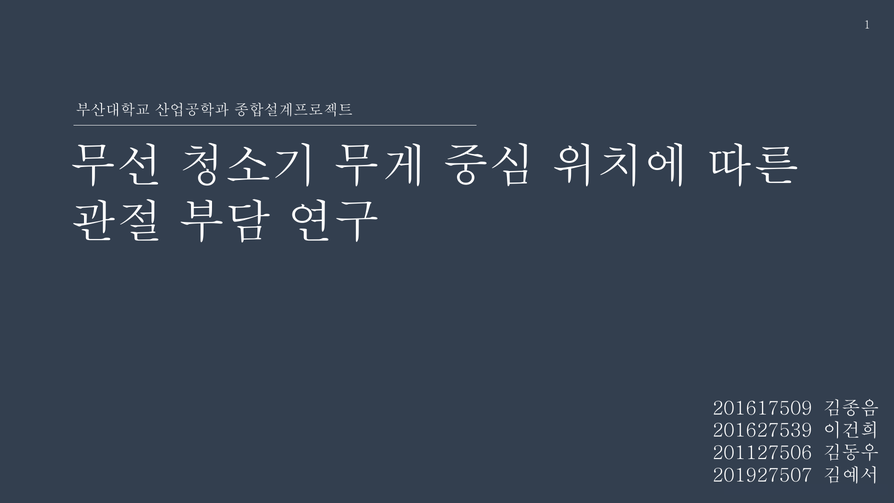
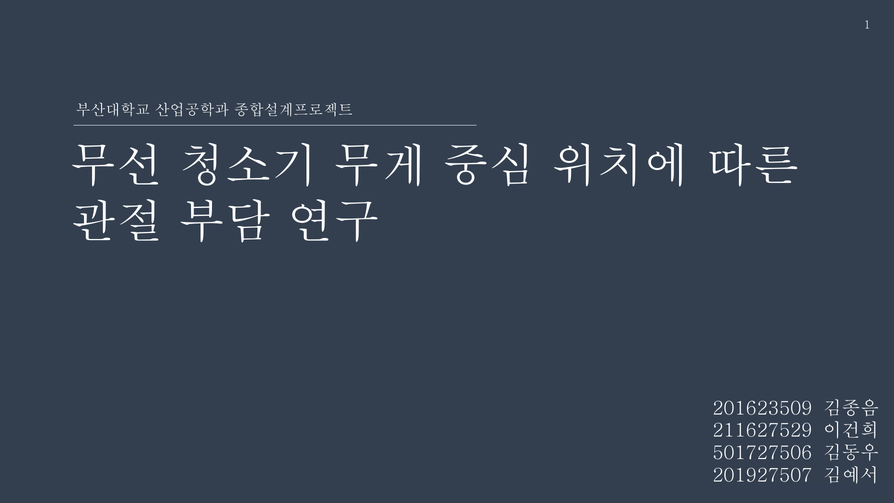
201617509: 201617509 -> 201623509
201627539: 201627539 -> 211627529
201127506: 201127506 -> 501727506
